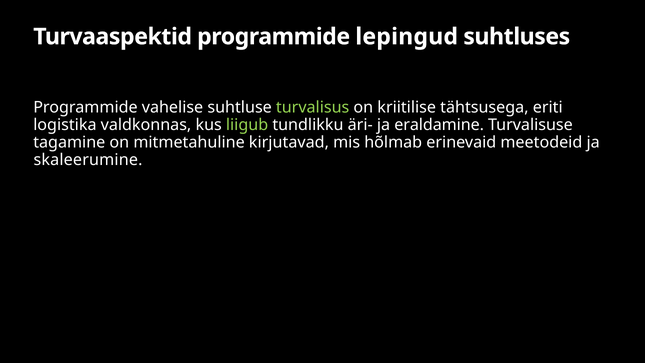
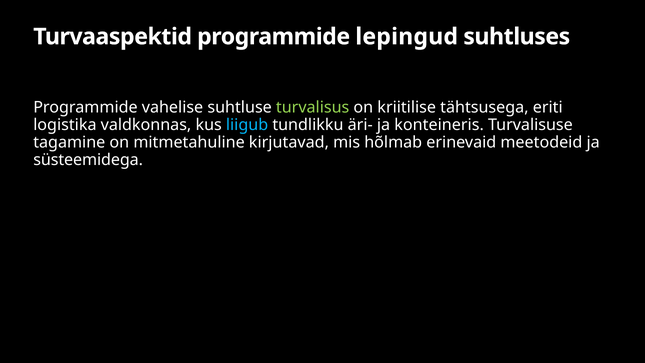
liigub colour: light green -> light blue
eraldamine: eraldamine -> konteineris
skaleerumine: skaleerumine -> süsteemidega
